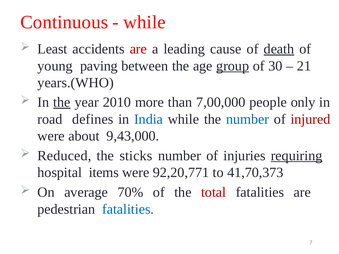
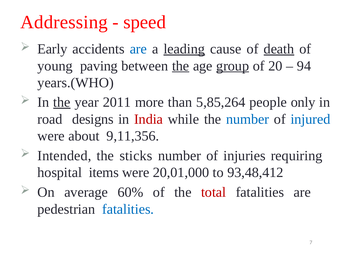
Continuous: Continuous -> Addressing
while at (145, 22): while -> speed
Least: Least -> Early
are at (138, 49) colour: red -> blue
leading underline: none -> present
the at (181, 66) underline: none -> present
30: 30 -> 20
21: 21 -> 94
2010: 2010 -> 2011
7,00,000: 7,00,000 -> 5,85,264
defines: defines -> designs
India colour: blue -> red
injured colour: red -> blue
9,43,000: 9,43,000 -> 9,11,356
Reduced: Reduced -> Intended
requiring underline: present -> none
92,20,771: 92,20,771 -> 20,01,000
41,70,373: 41,70,373 -> 93,48,412
70%: 70% -> 60%
